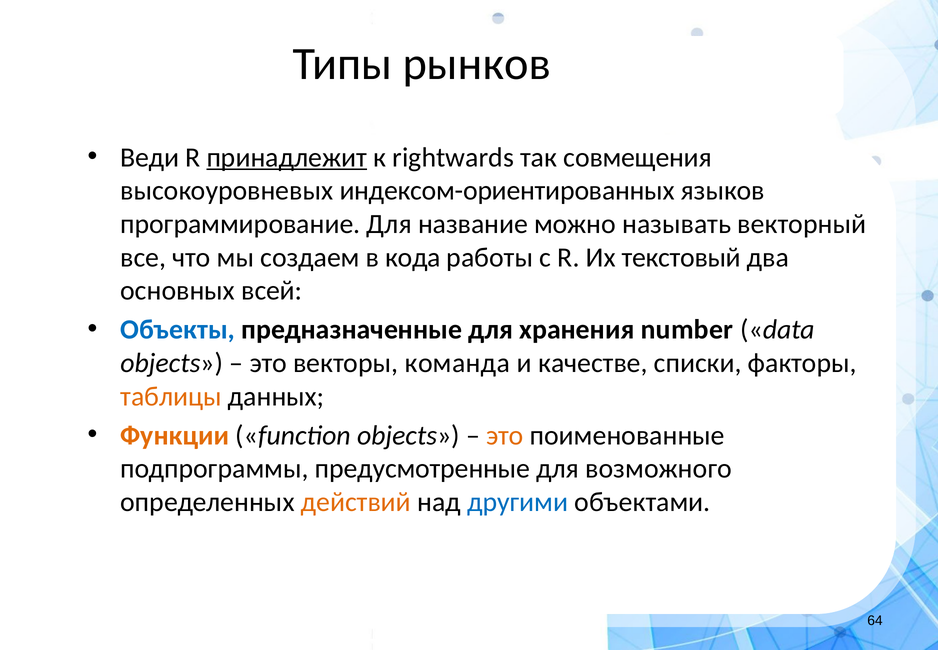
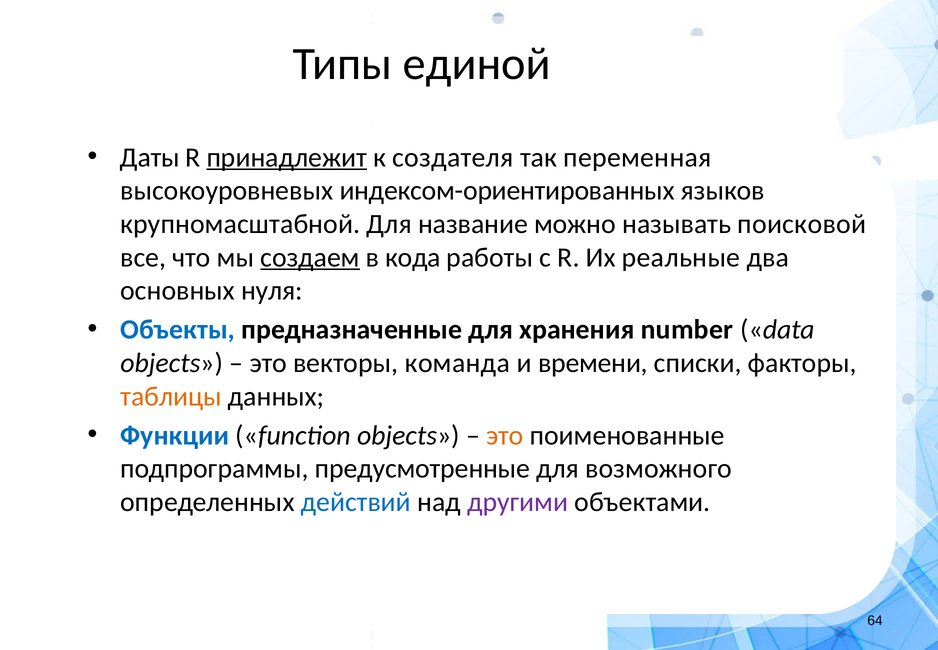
рынков: рынков -> единой
Веди: Веди -> Даты
rightwards: rightwards -> создателя
совмещения: совмещения -> переменная
программирование: программирование -> крупномасштабной
векторный: векторный -> поисковой
создаем underline: none -> present
текстовый: текстовый -> реальные
всей: всей -> нуля
качестве: качестве -> времени
Функции colour: orange -> blue
действий colour: orange -> blue
другими colour: blue -> purple
